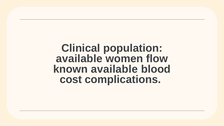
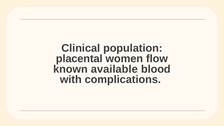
available at (79, 59): available -> placental
cost: cost -> with
